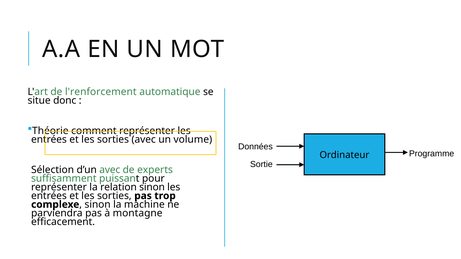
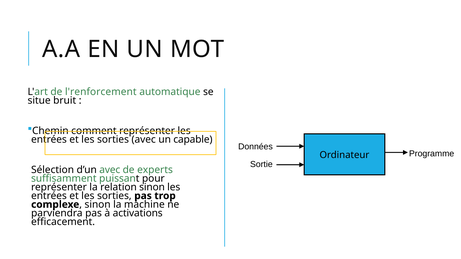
donc: donc -> bruit
Théorie: Théorie -> Chemin
volume: volume -> capable
montagne: montagne -> activations
